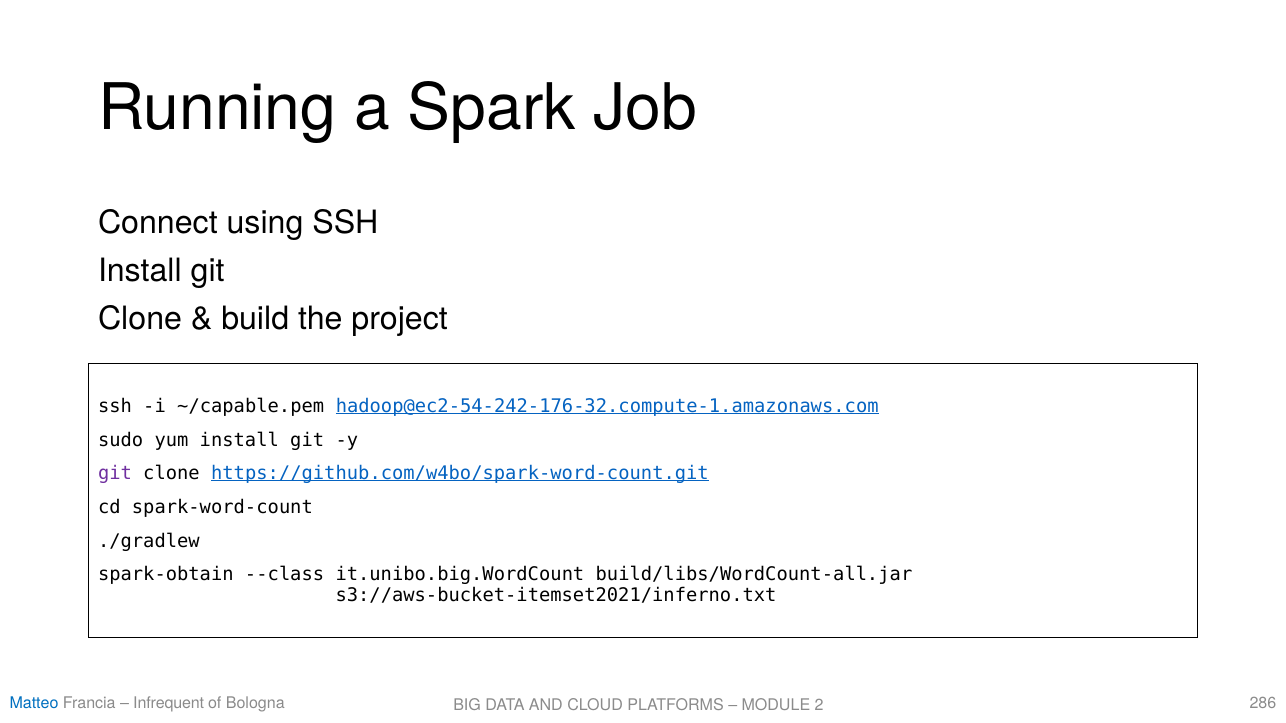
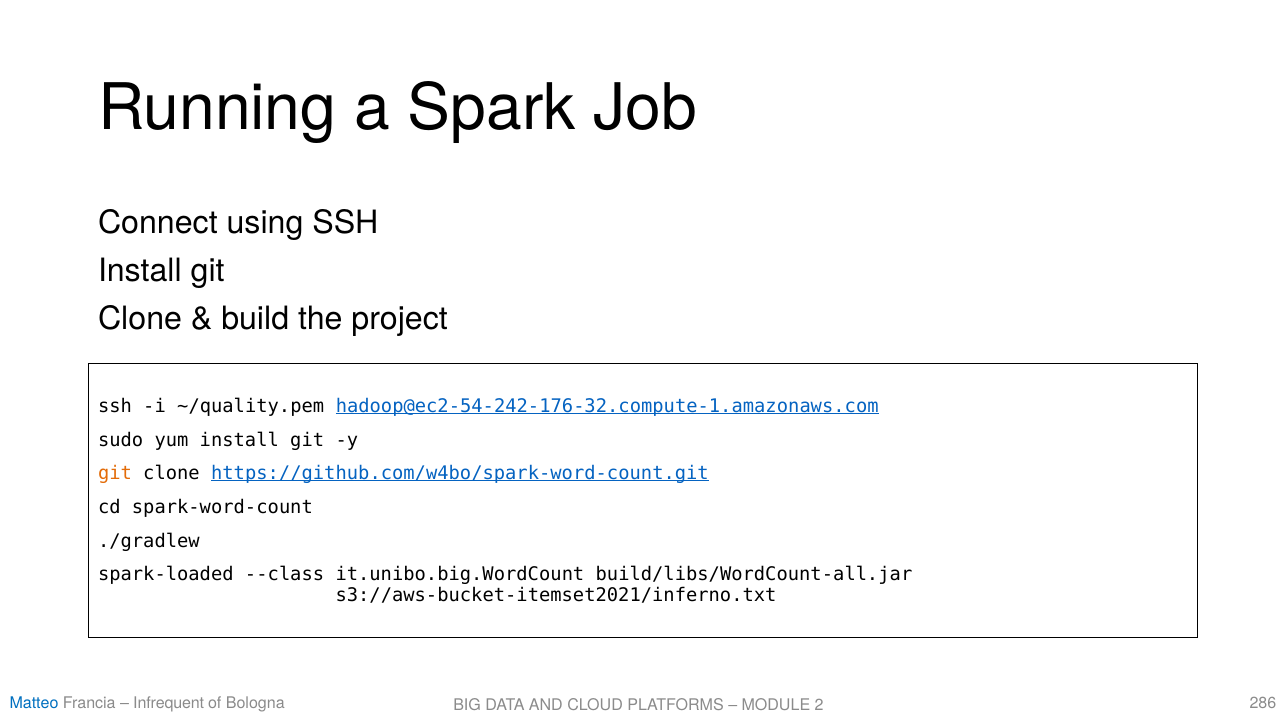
~/capable.pem: ~/capable.pem -> ~/quality.pem
git at (115, 474) colour: purple -> orange
spark-obtain: spark-obtain -> spark-loaded
